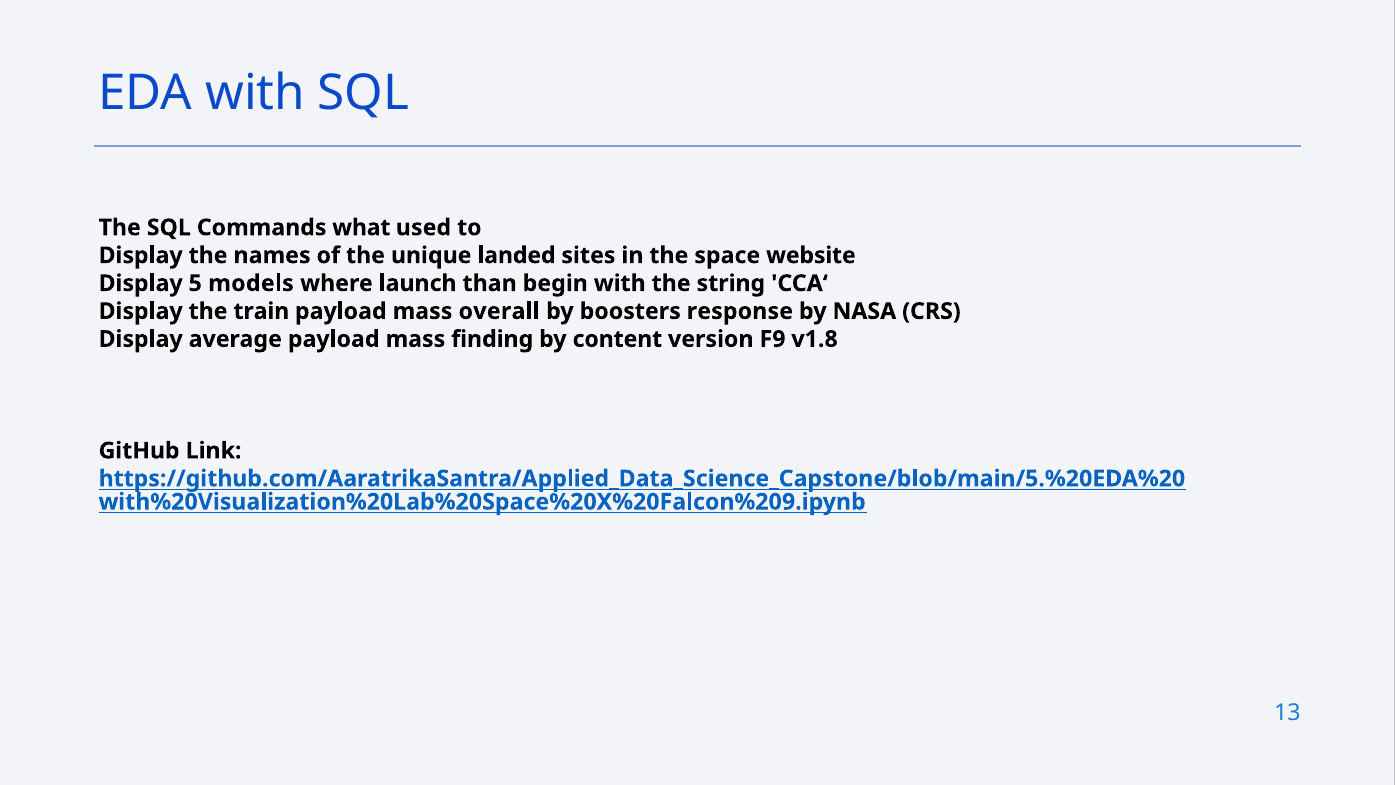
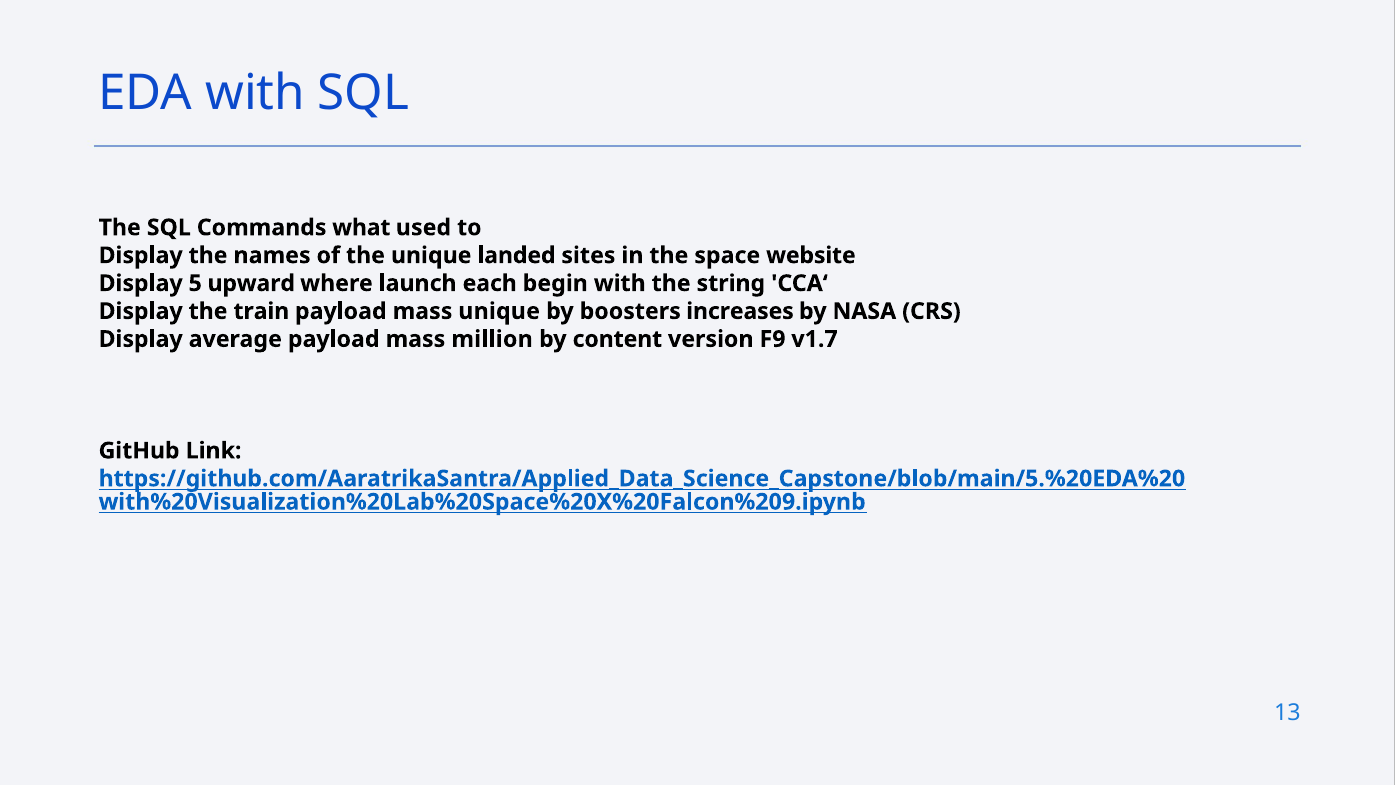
models: models -> upward
than: than -> each
mass overall: overall -> unique
response: response -> increases
finding: finding -> million
v1.8: v1.8 -> v1.7
